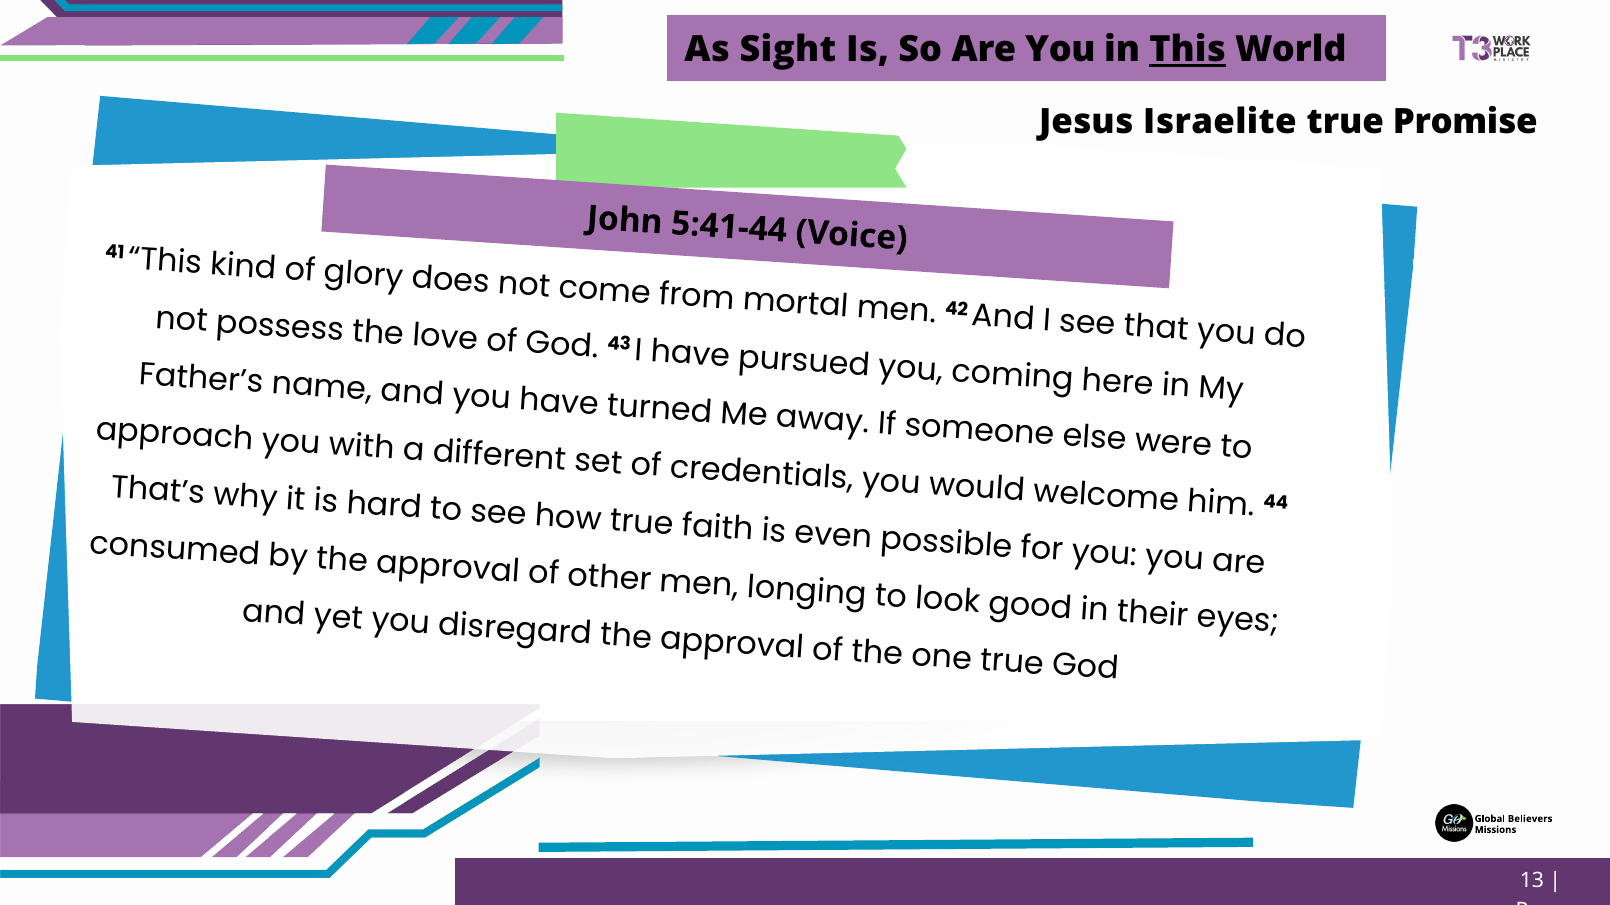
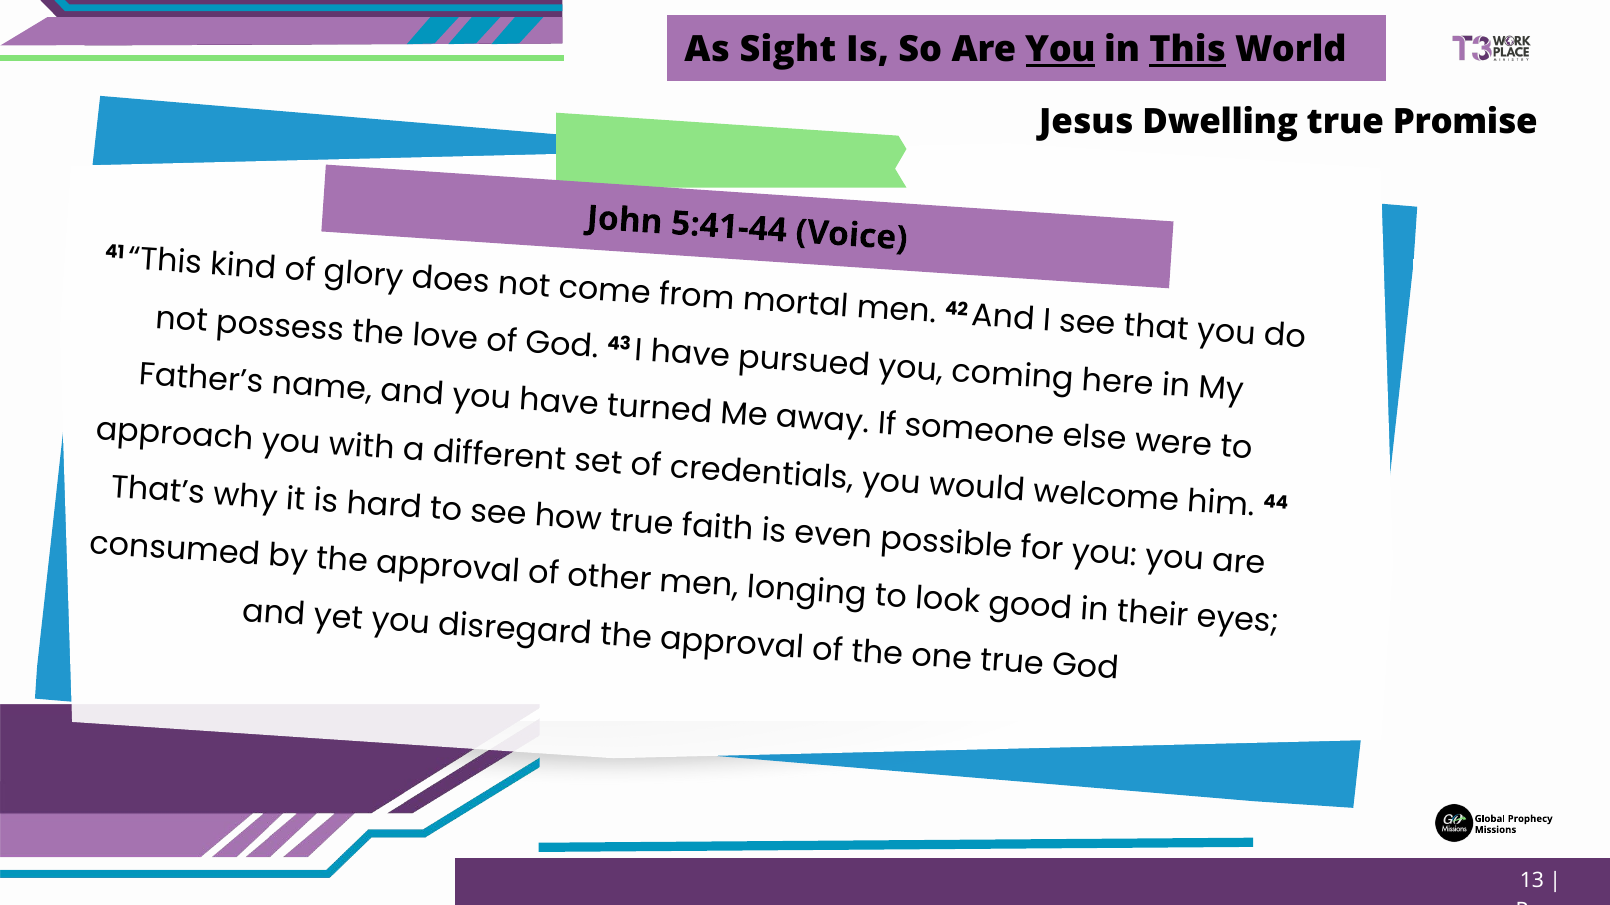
You at (1060, 50) underline: none -> present
Israelite: Israelite -> Dwelling
Believers: Believers -> Prophecy
